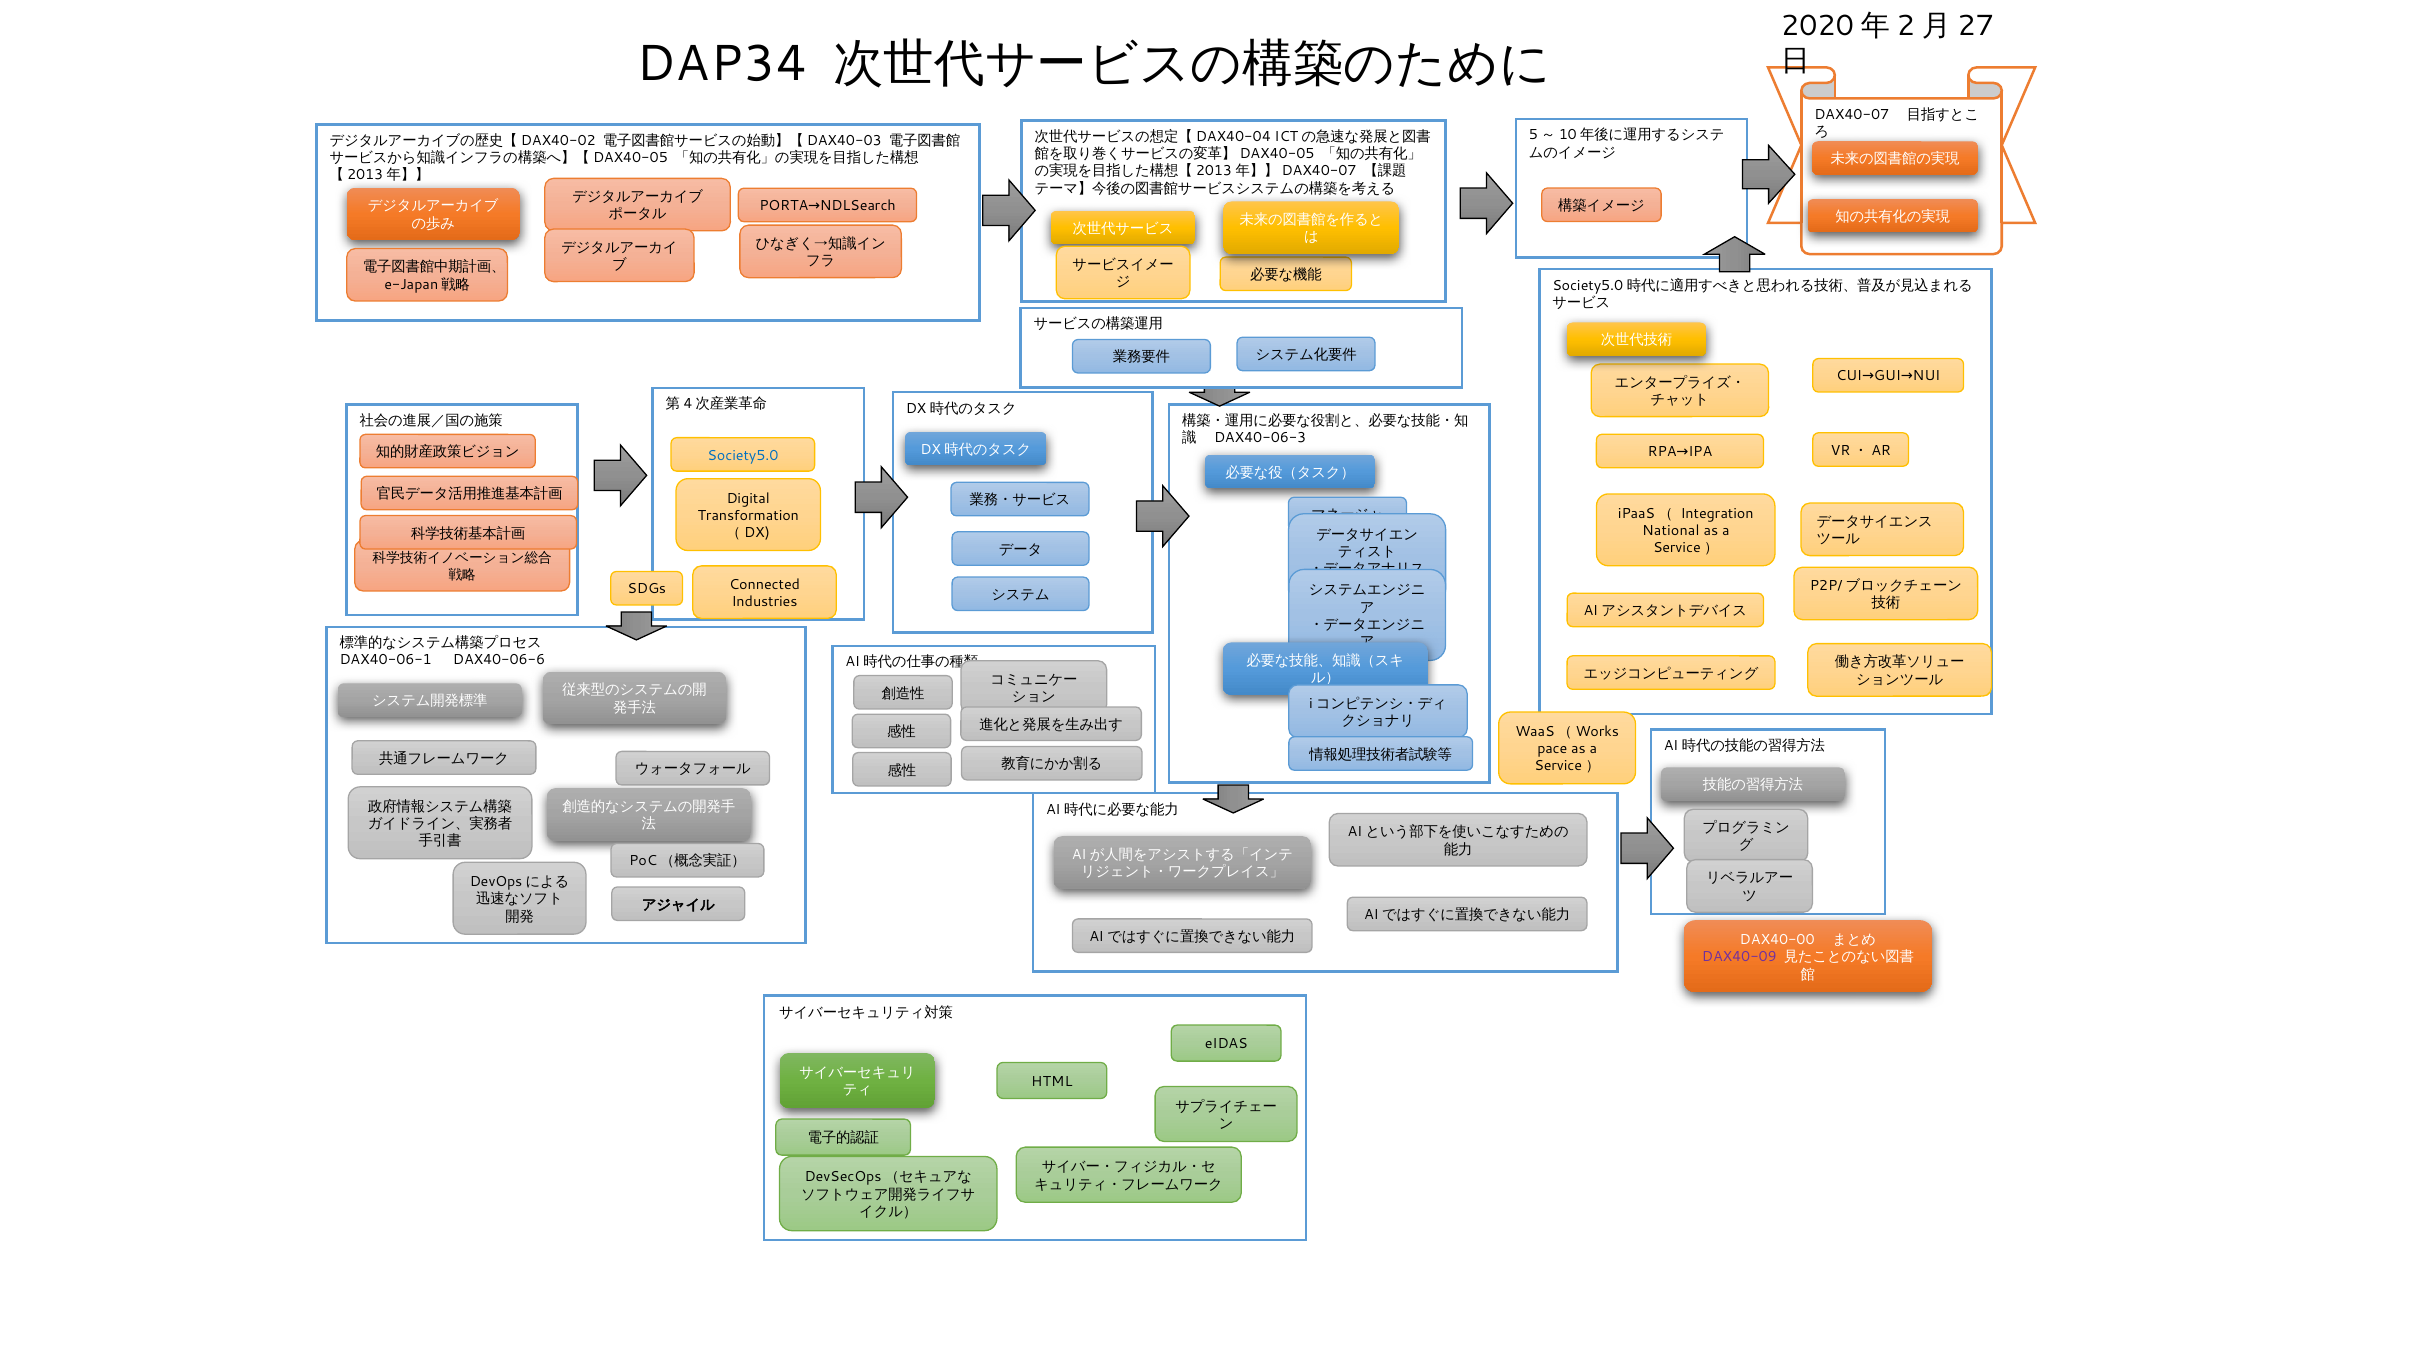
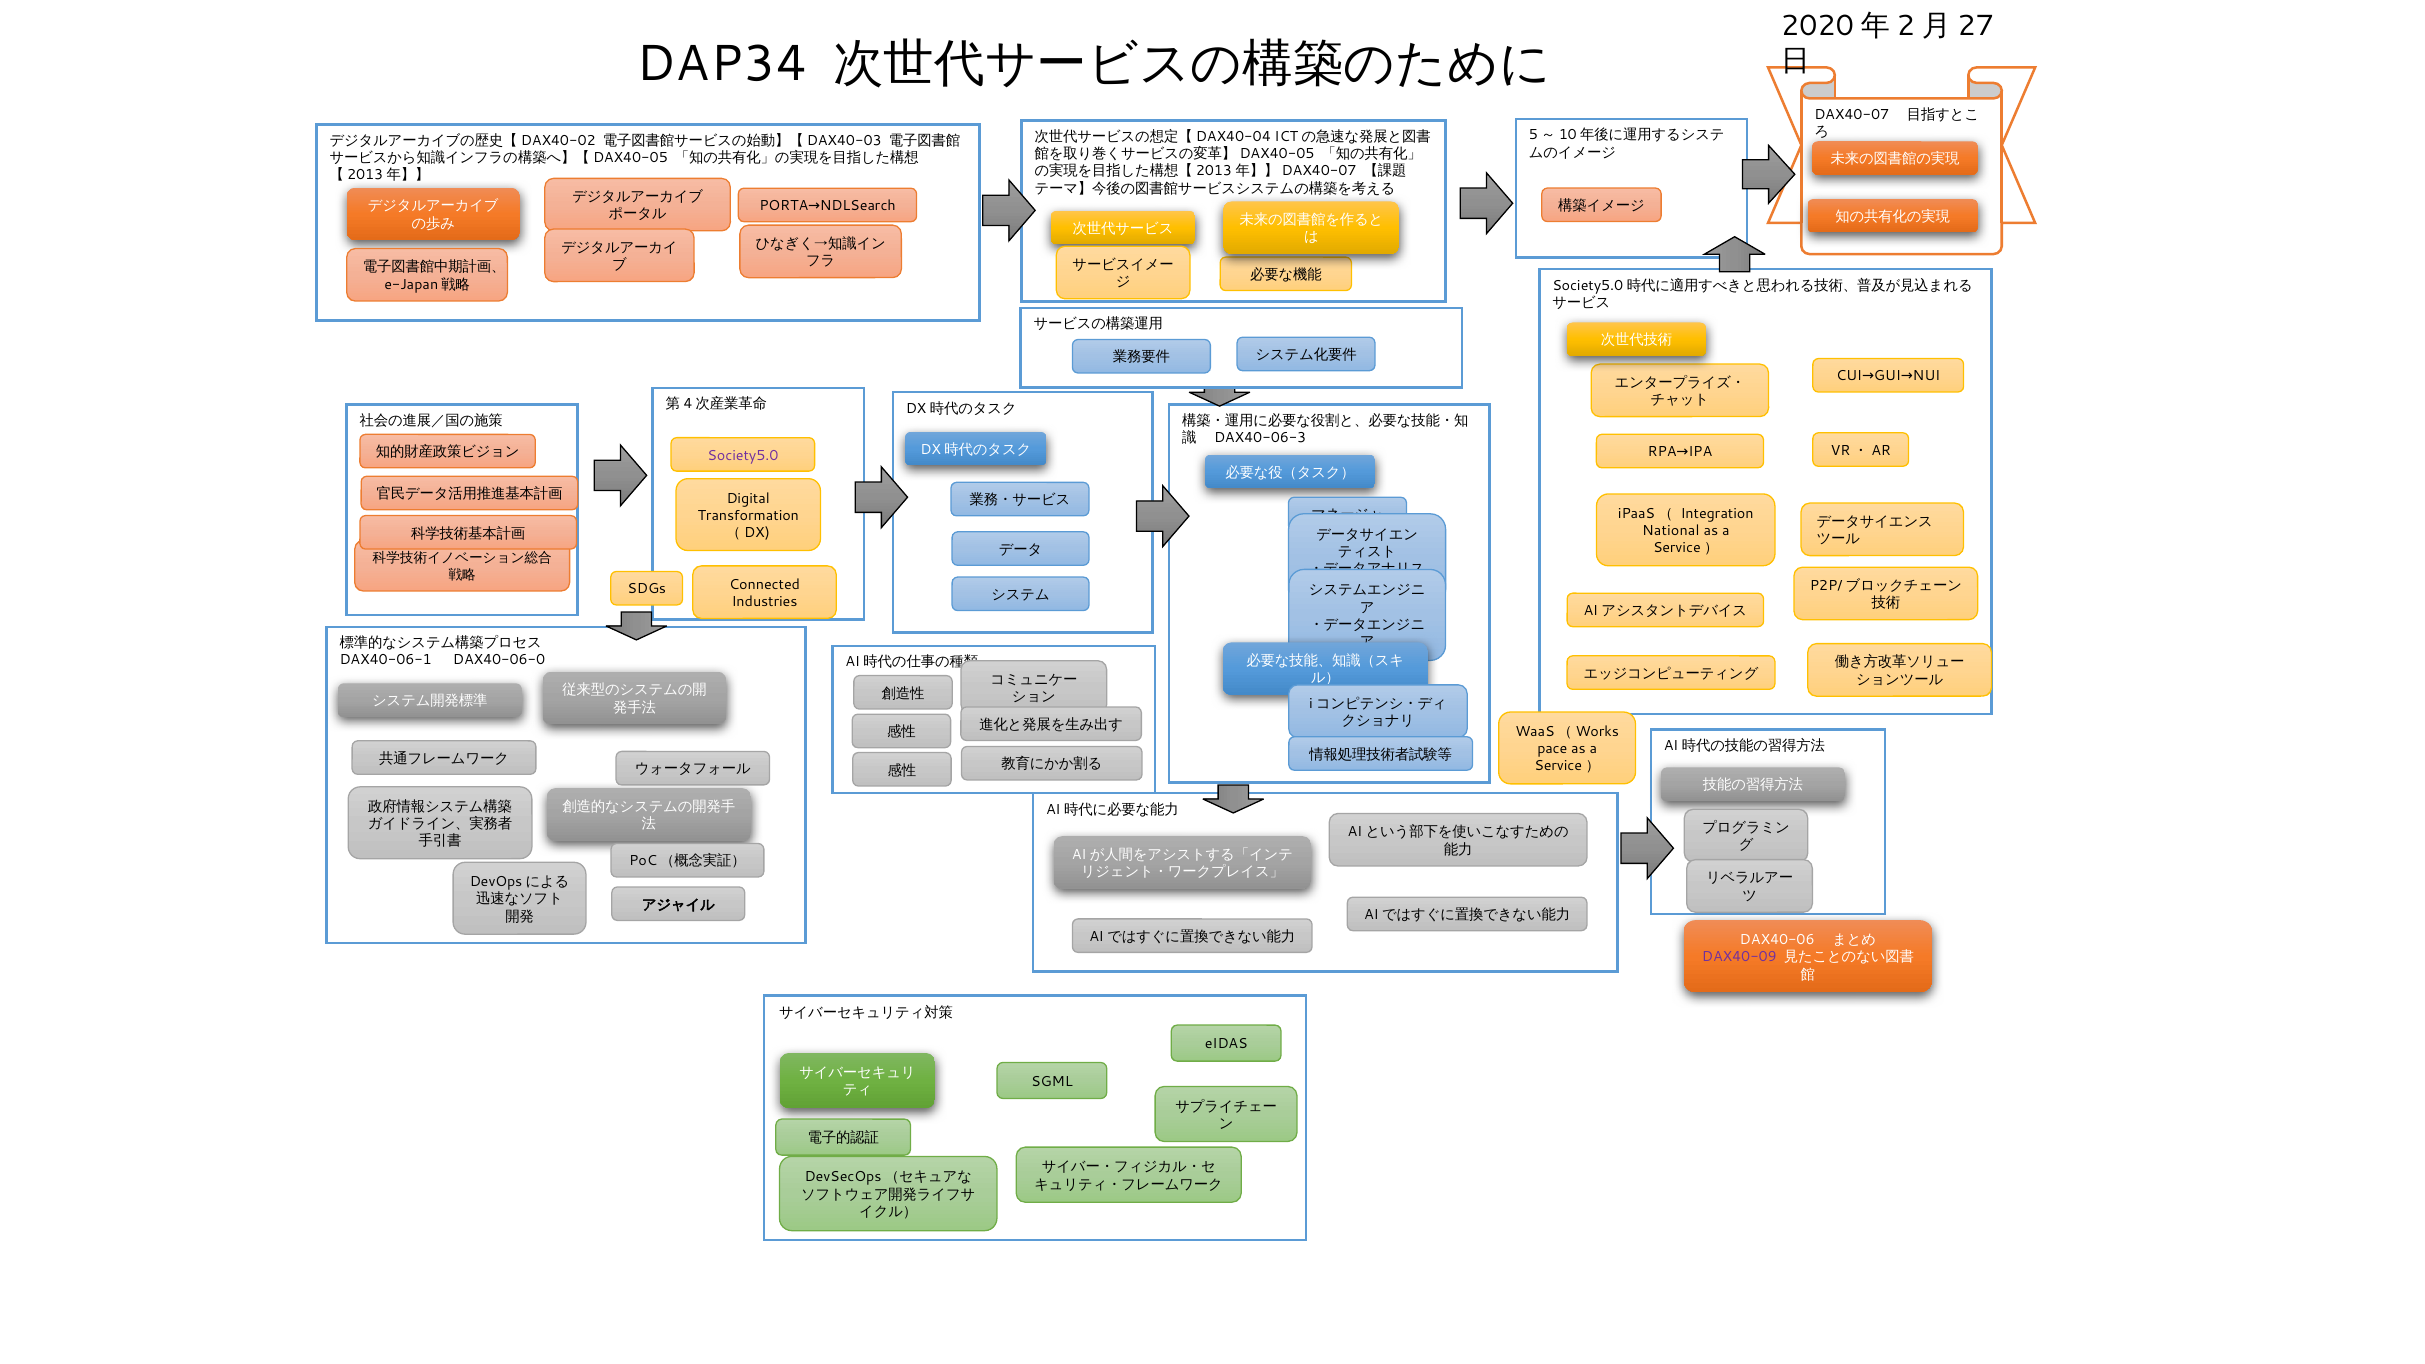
Society5.0 colour: blue -> purple
DAX40-06-6: DAX40-06-6 -> DAX40-06-0
DAX40-00: DAX40-00 -> DAX40-06
HTML: HTML -> SGML
